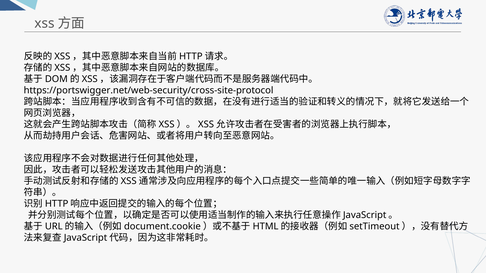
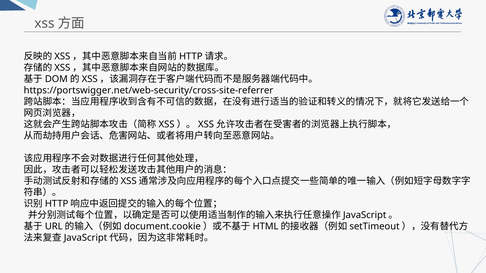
https://portswigger.net/web-security/cross-site-protocol: https://portswigger.net/web-security/cross-site-protocol -> https://portswigger.net/web-security/cross-site-referrer
